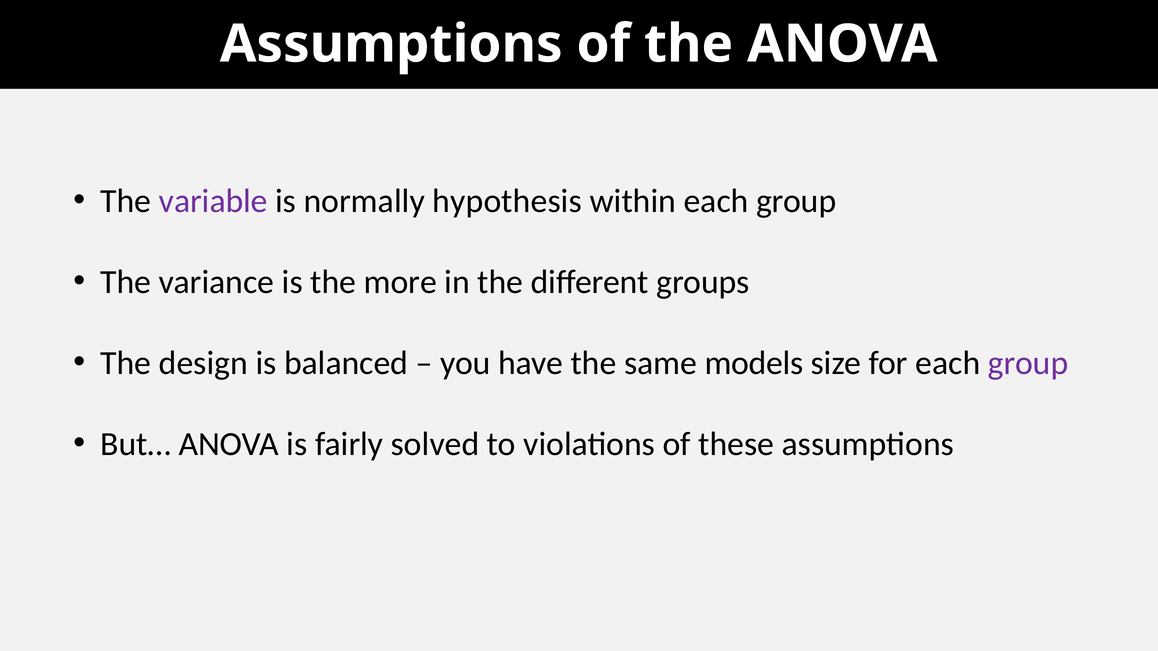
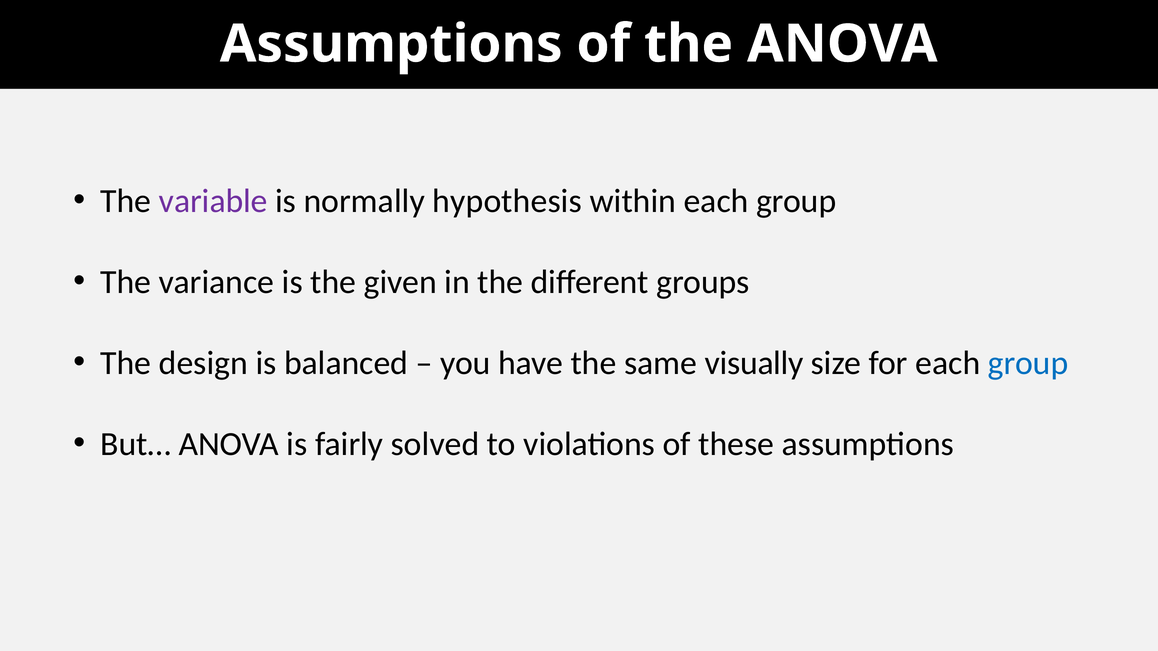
more: more -> given
models: models -> visually
group at (1028, 363) colour: purple -> blue
